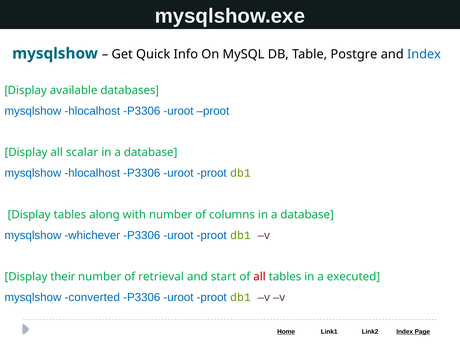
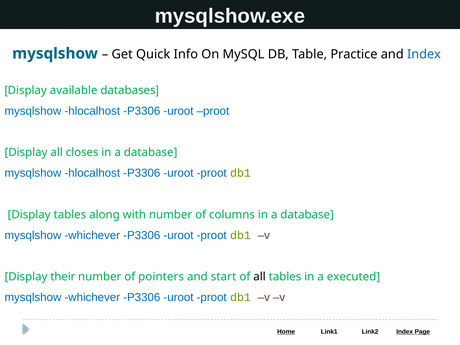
Postgre: Postgre -> Practice
scalar: scalar -> closes
retrieval: retrieval -> pointers
all at (260, 277) colour: red -> black
converted at (92, 297): converted -> whichever
